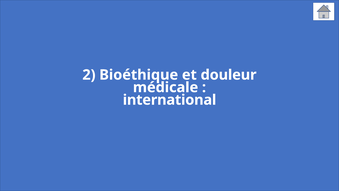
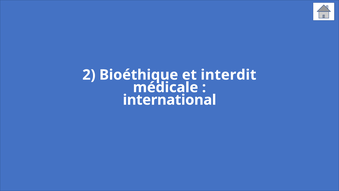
douleur: douleur -> interdit
